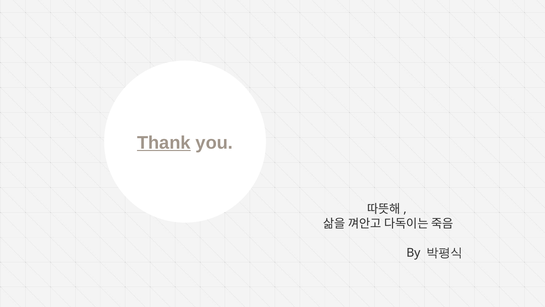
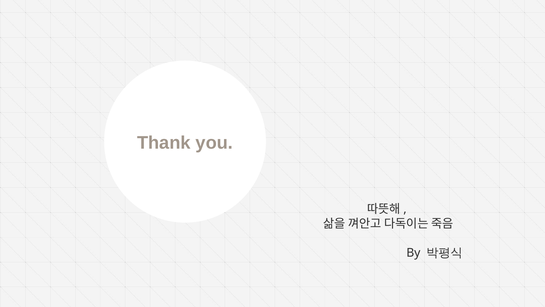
Thank underline: present -> none
